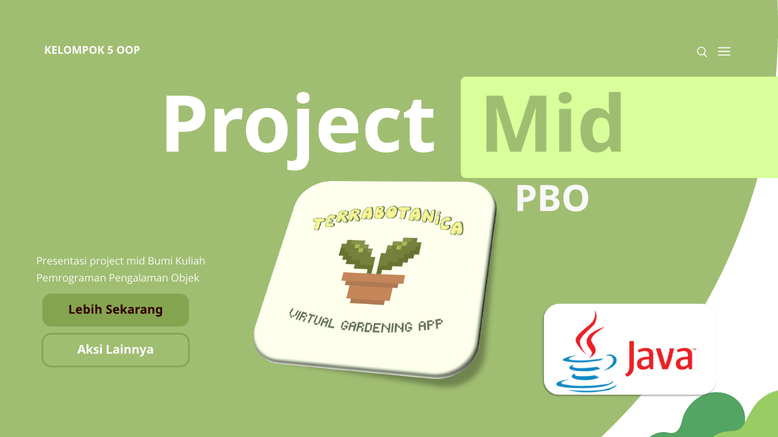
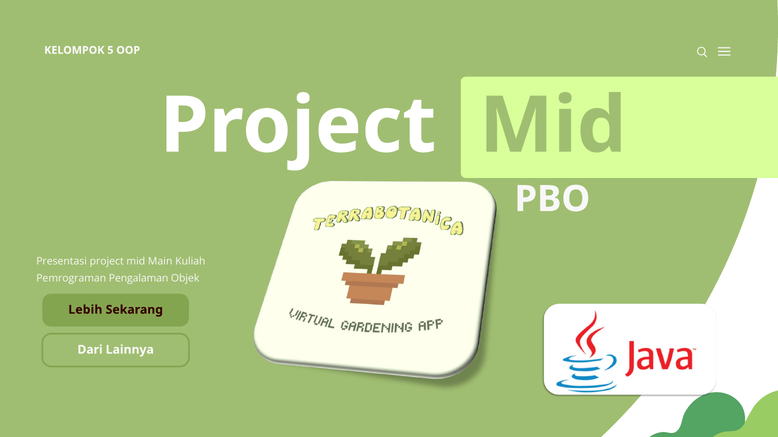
Bumi: Bumi -> Main
Aksi: Aksi -> Dari
